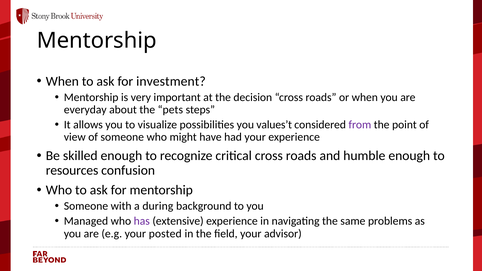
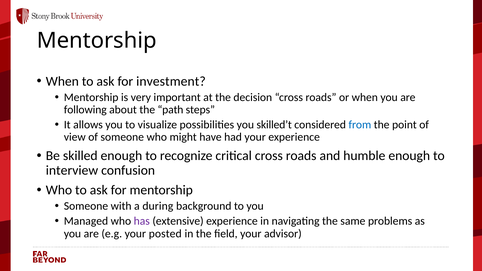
everyday: everyday -> following
pets: pets -> path
values’t: values’t -> skilled’t
from colour: purple -> blue
resources: resources -> interview
